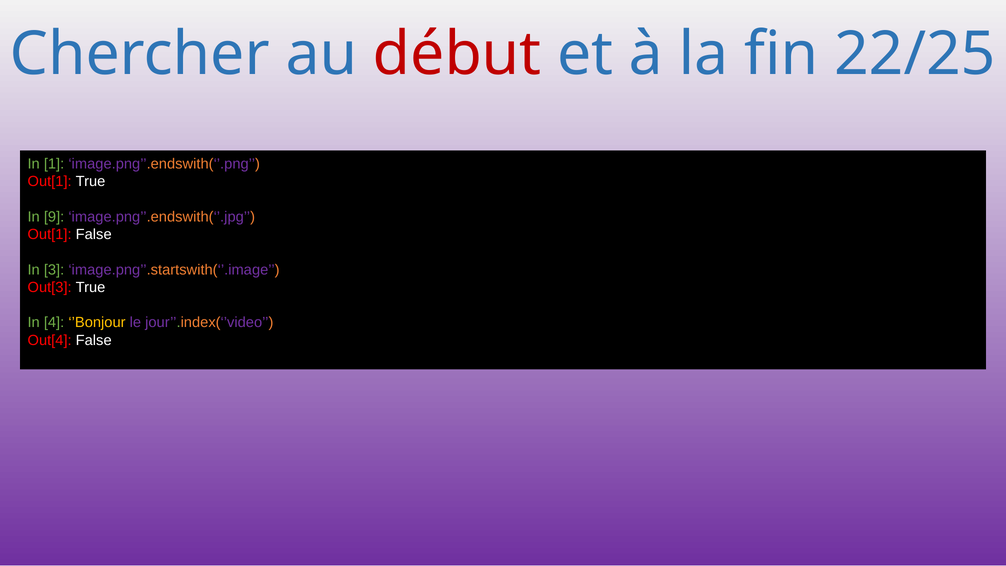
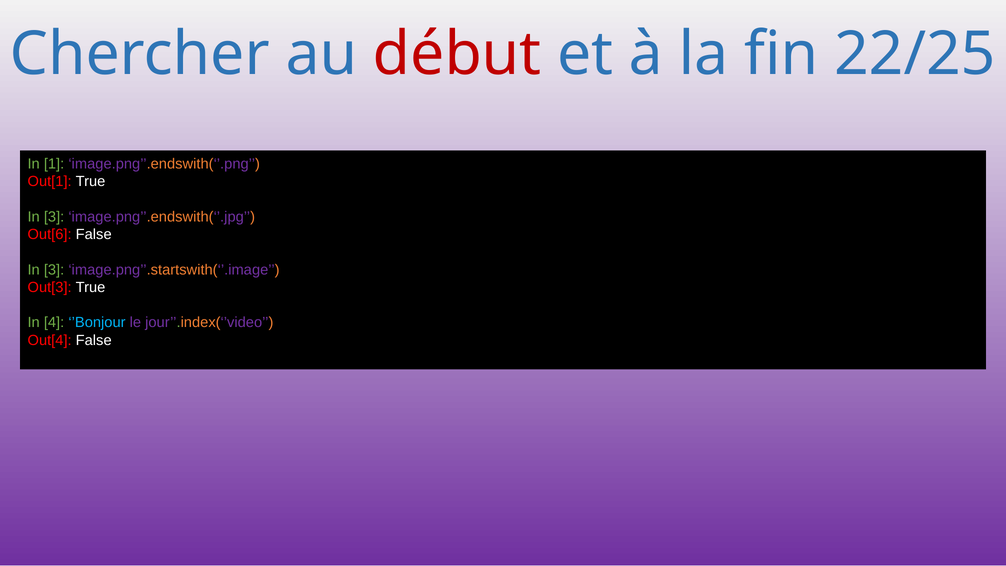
9 at (54, 217): 9 -> 3
Out[1 at (50, 234): Out[1 -> Out[6
’Bonjour colour: yellow -> light blue
